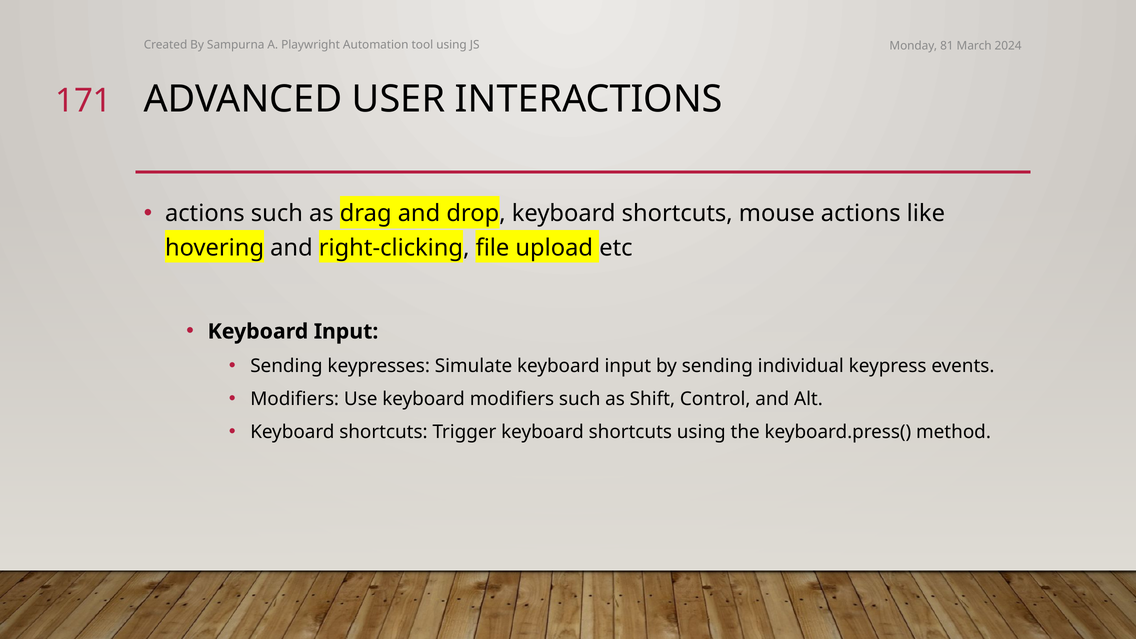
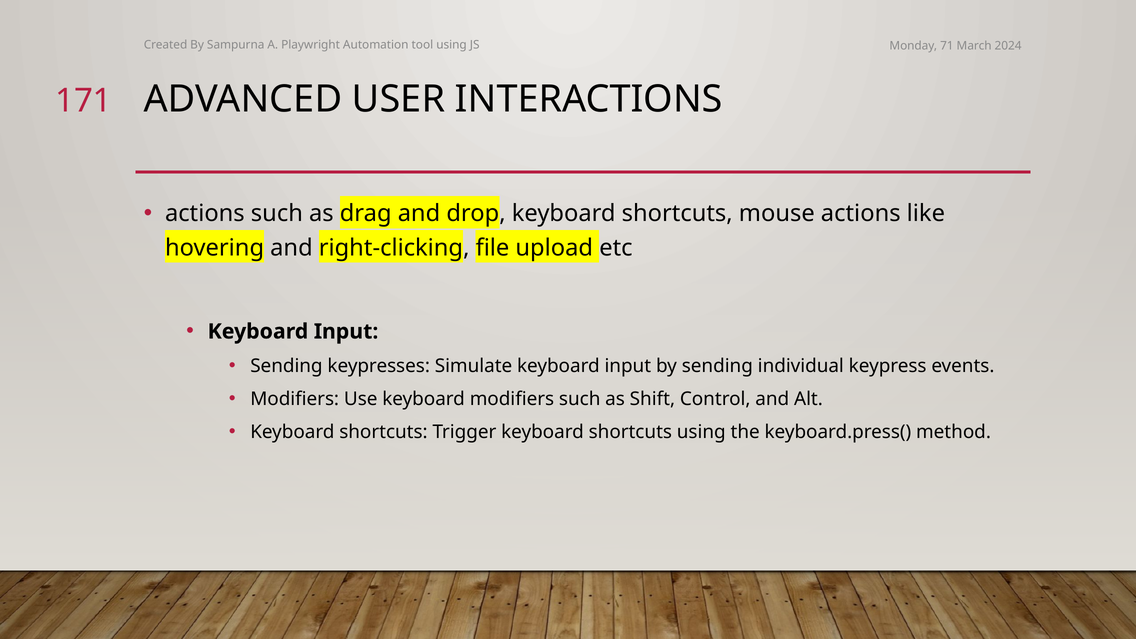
81: 81 -> 71
